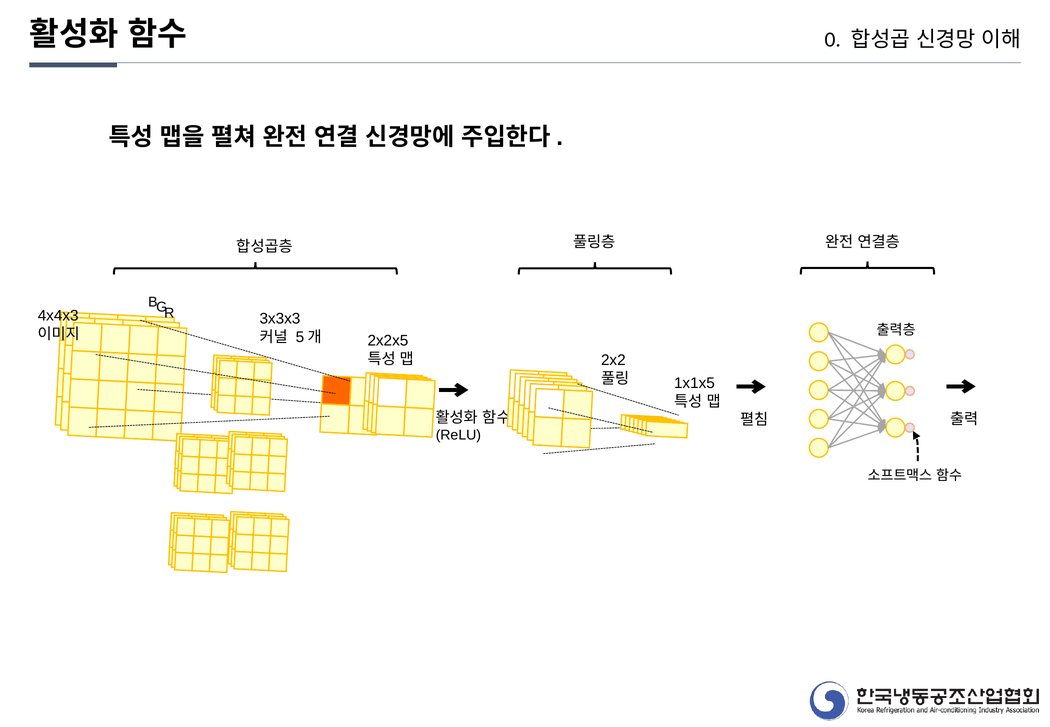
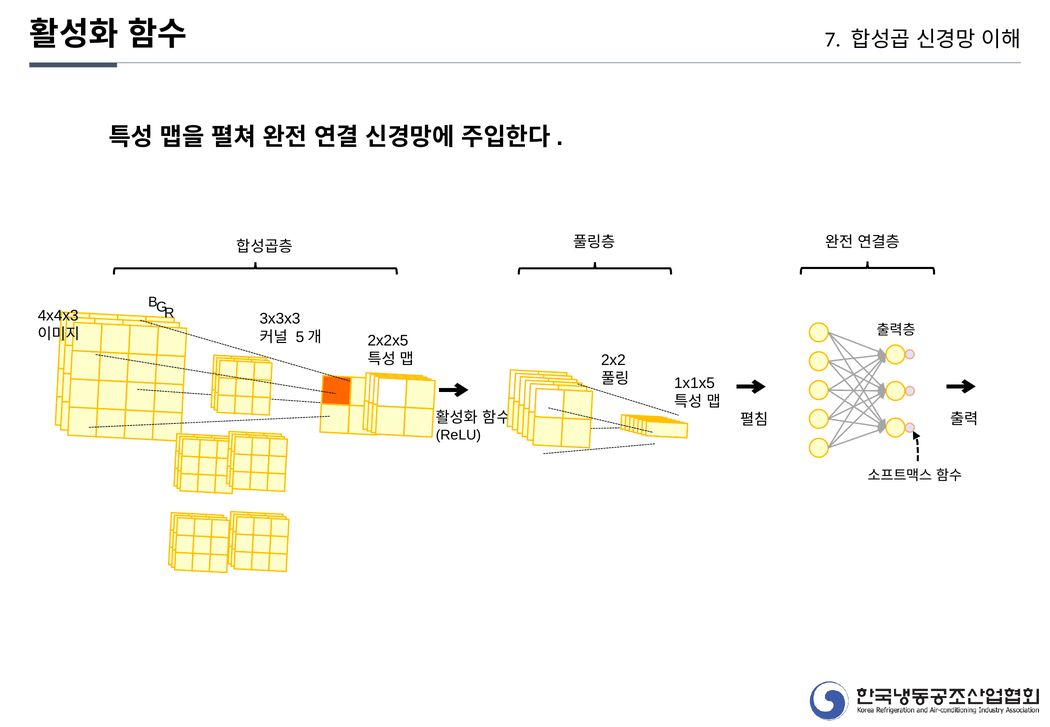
0: 0 -> 7
